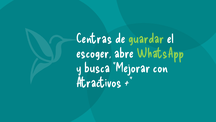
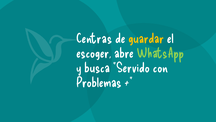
guardar colour: light green -> yellow
Mejorar: Mejorar -> Servido
Atractivos: Atractivos -> Problemas
